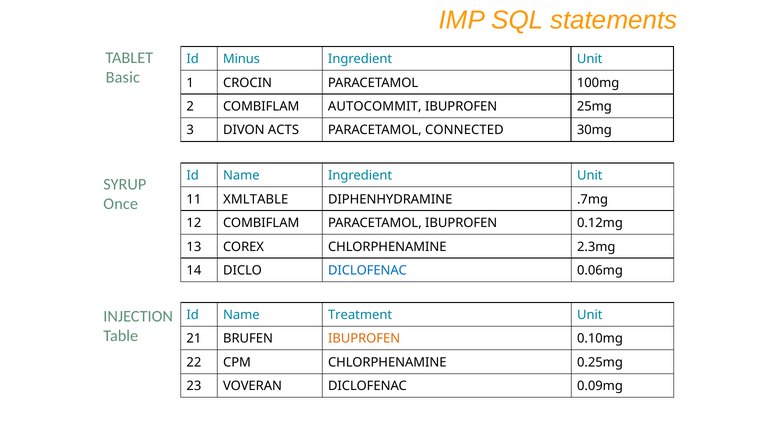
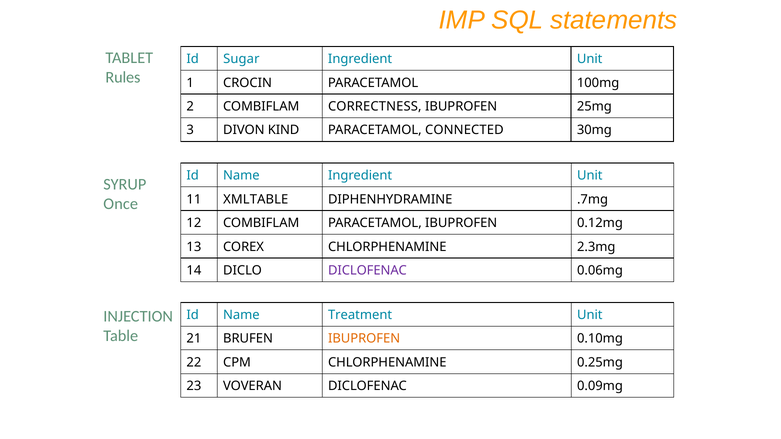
Minus: Minus -> Sugar
Basic: Basic -> Rules
AUTOCOMMIT: AUTOCOMMIT -> CORRECTNESS
ACTS: ACTS -> KIND
DICLOFENAC at (367, 271) colour: blue -> purple
